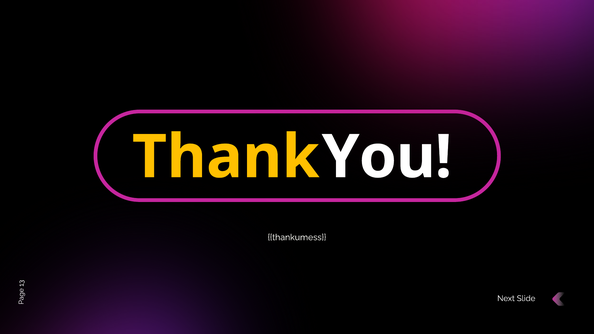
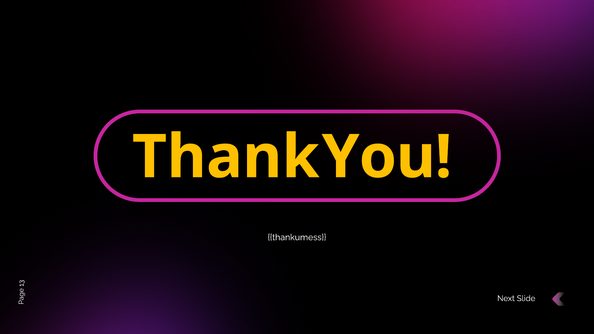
You colour: white -> yellow
